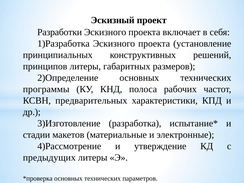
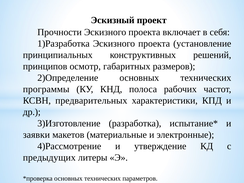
Разработки: Разработки -> Прочности
принципов литеры: литеры -> осмотр
стадии: стадии -> заявки
